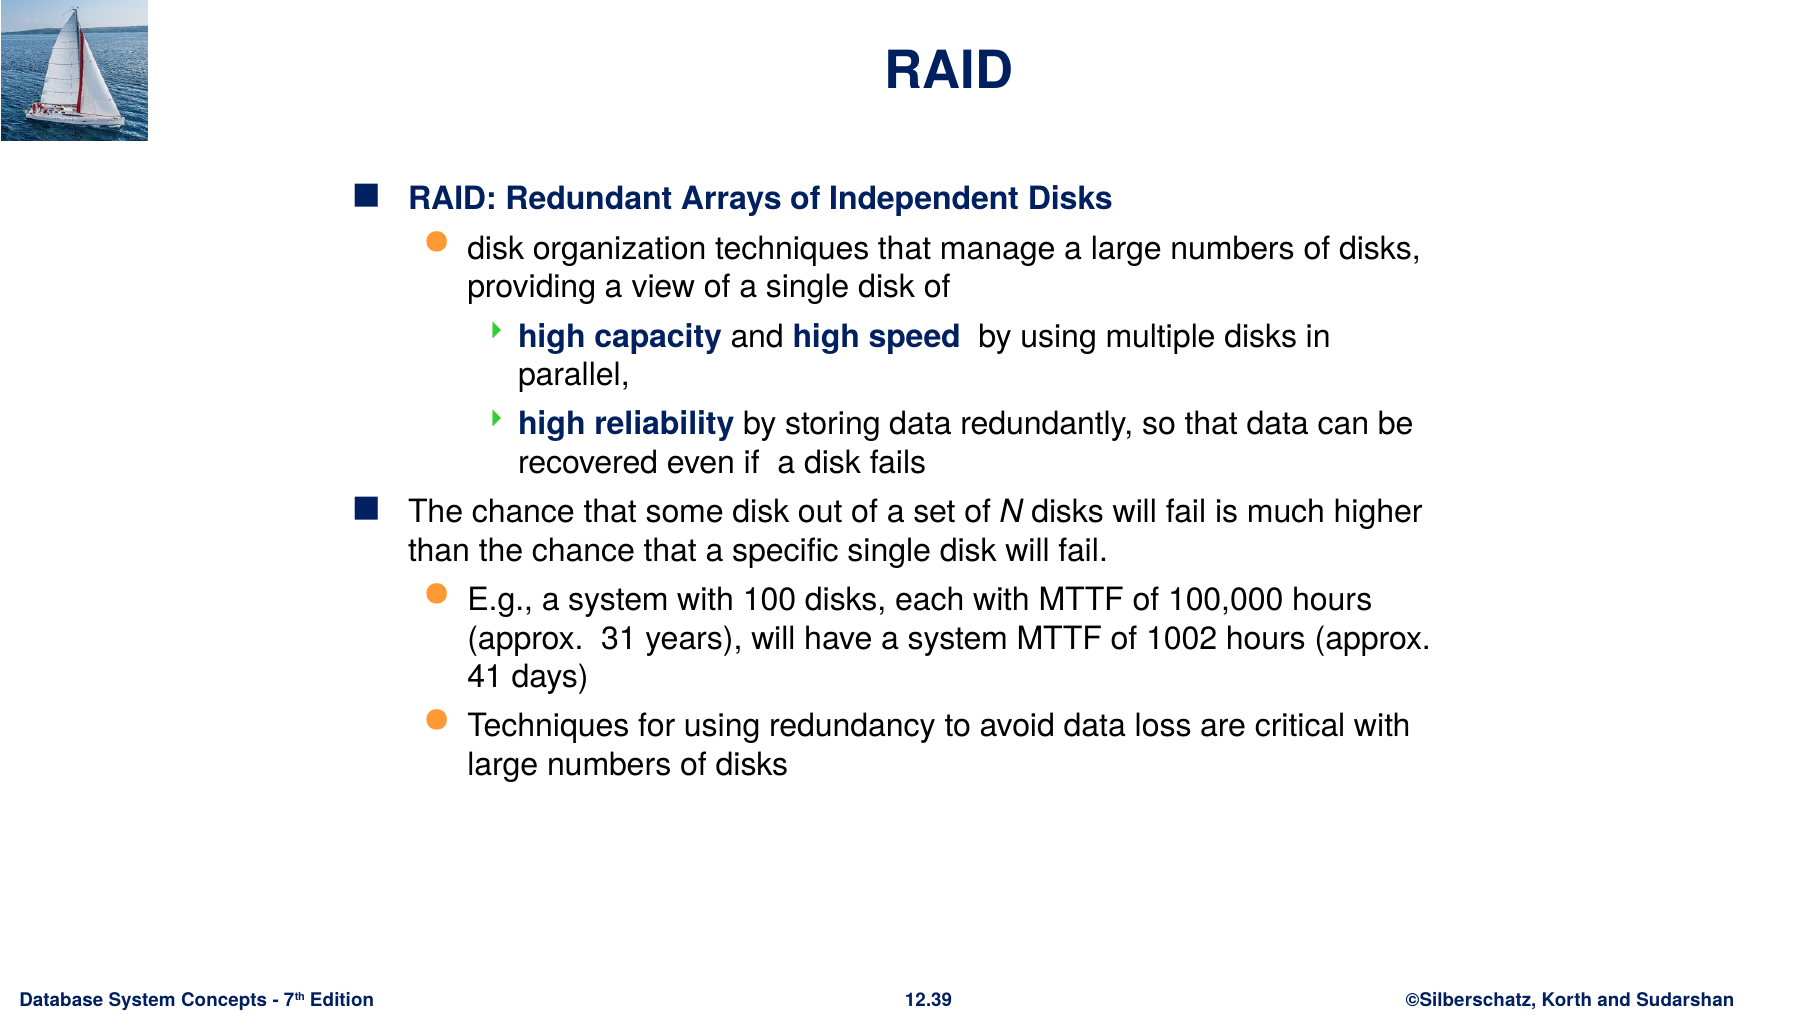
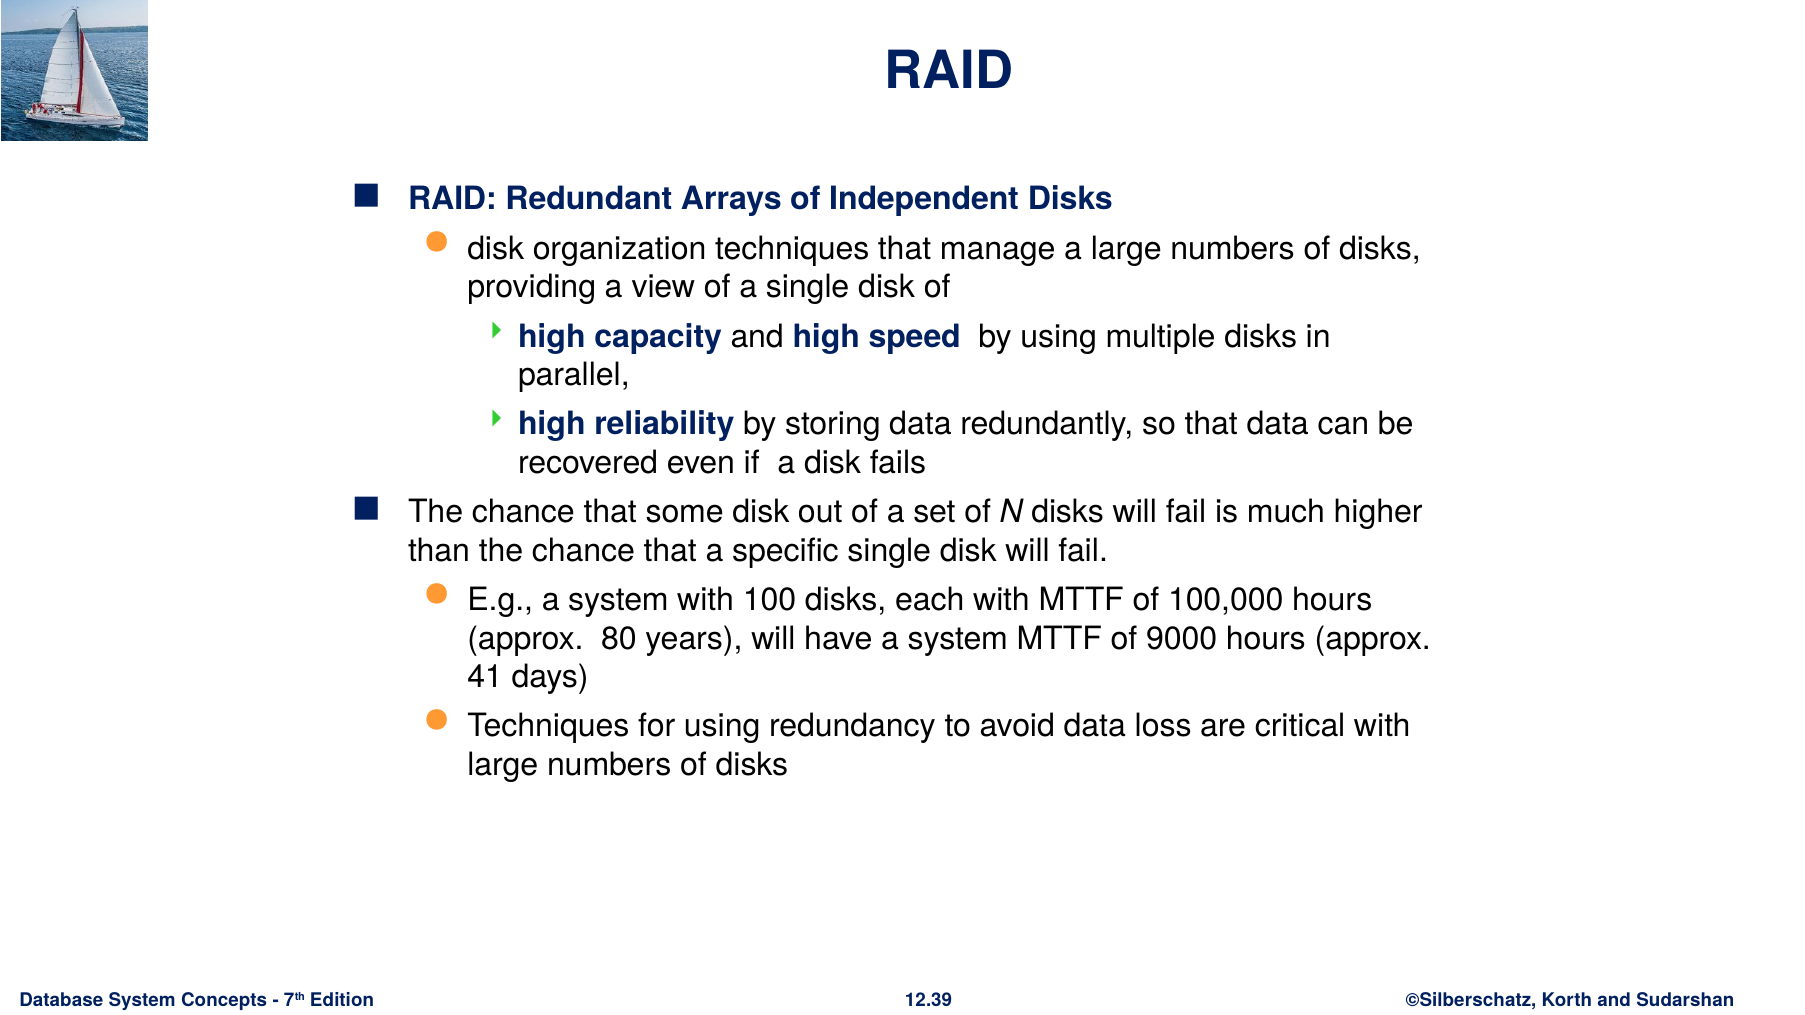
31: 31 -> 80
1002: 1002 -> 9000
